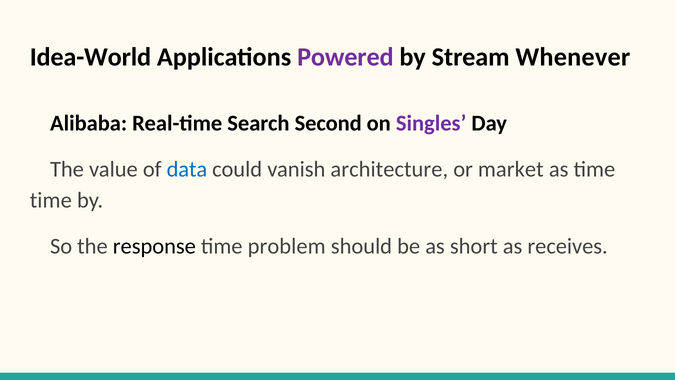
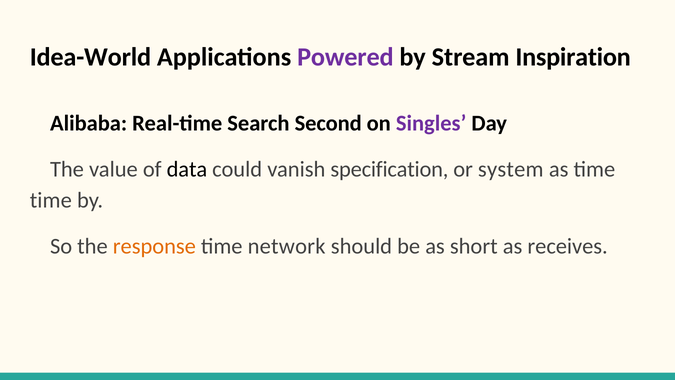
Whenever: Whenever -> Inspiration
data colour: blue -> black
architecture: architecture -> specification
market: market -> system
response colour: black -> orange
problem: problem -> network
